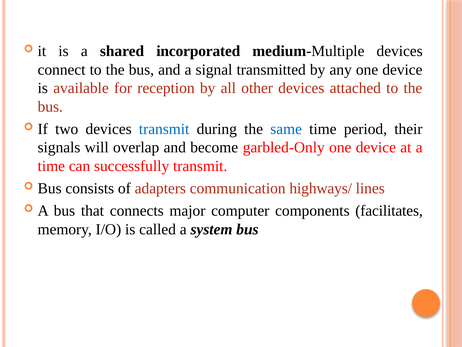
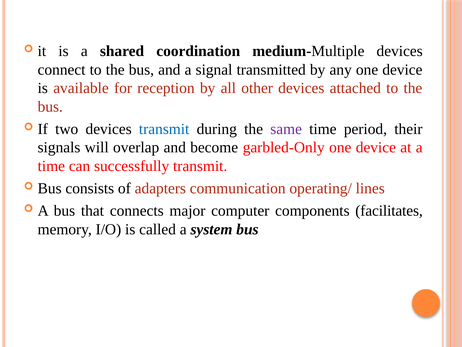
incorporated: incorporated -> coordination
same colour: blue -> purple
highways/: highways/ -> operating/
